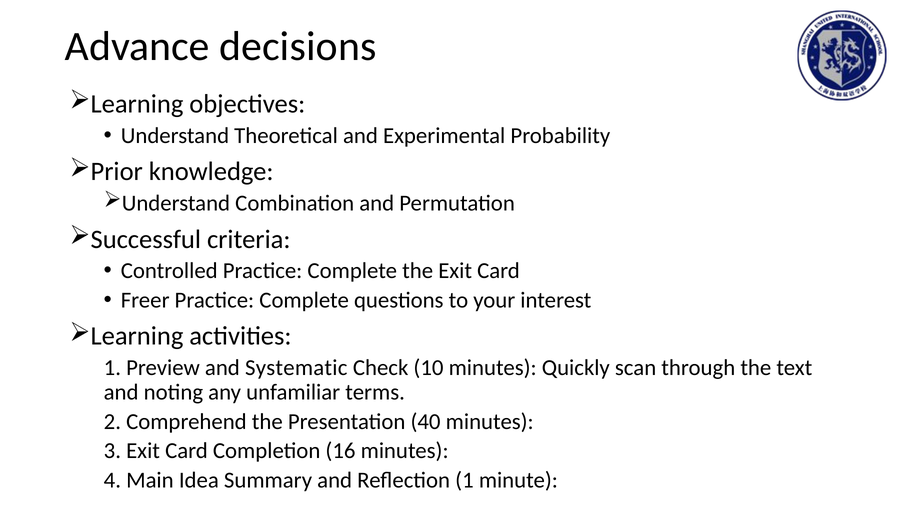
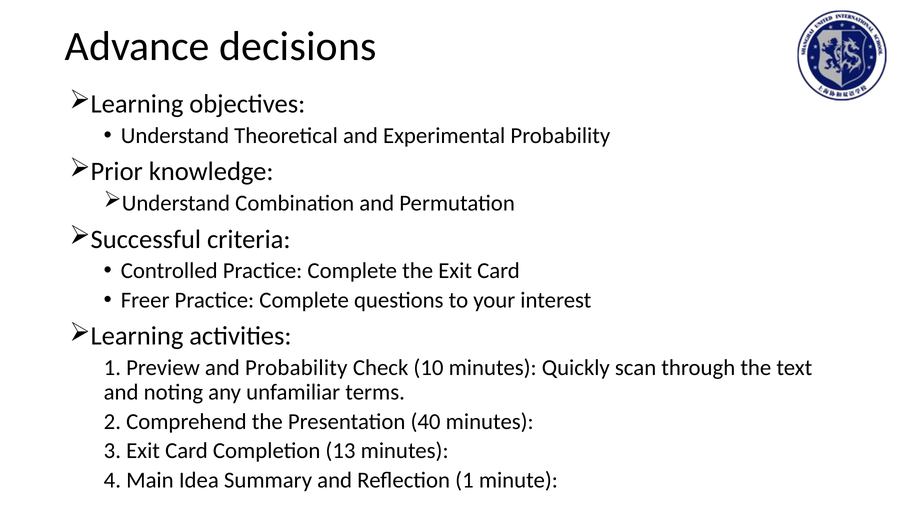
and Systematic: Systematic -> Probability
16: 16 -> 13
